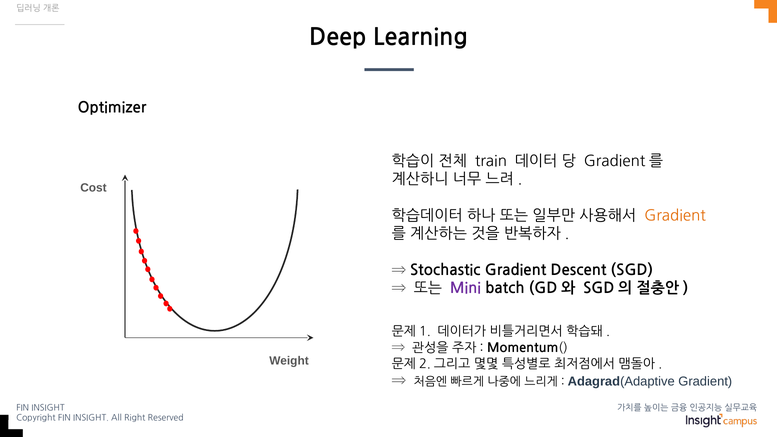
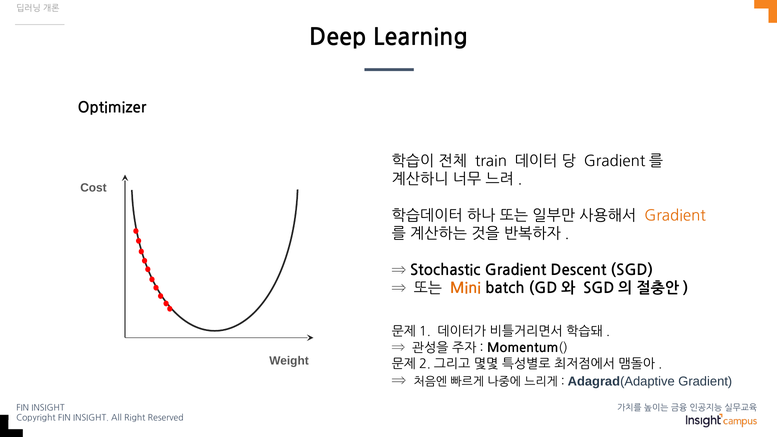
Mini colour: purple -> orange
